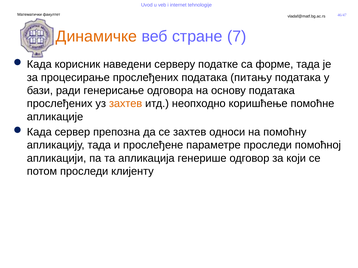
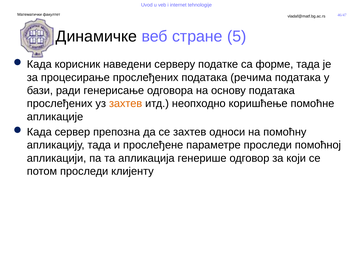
Динамичке colour: orange -> black
7: 7 -> 5
питању: питању -> речима
